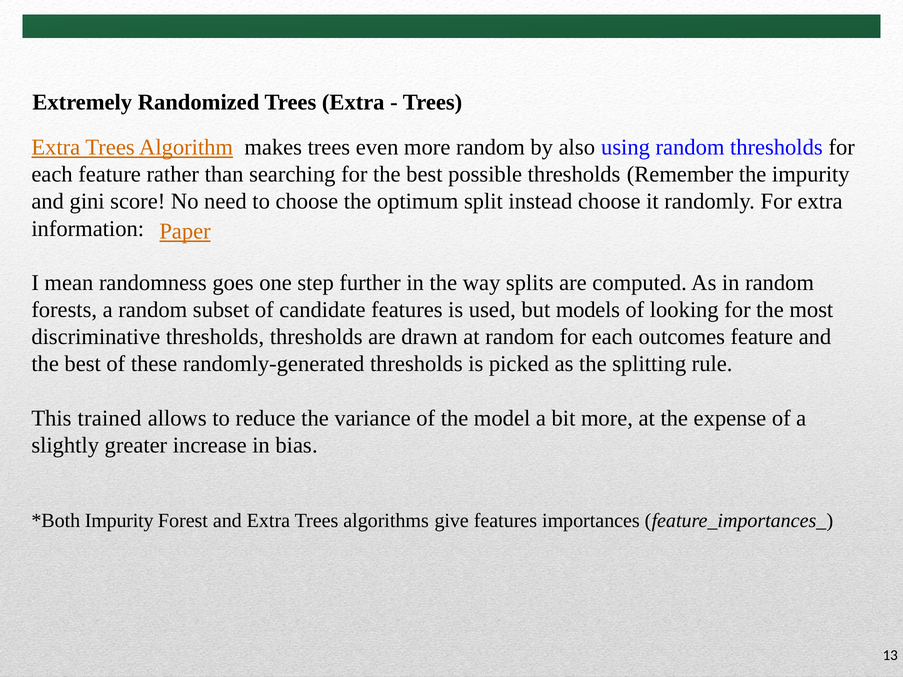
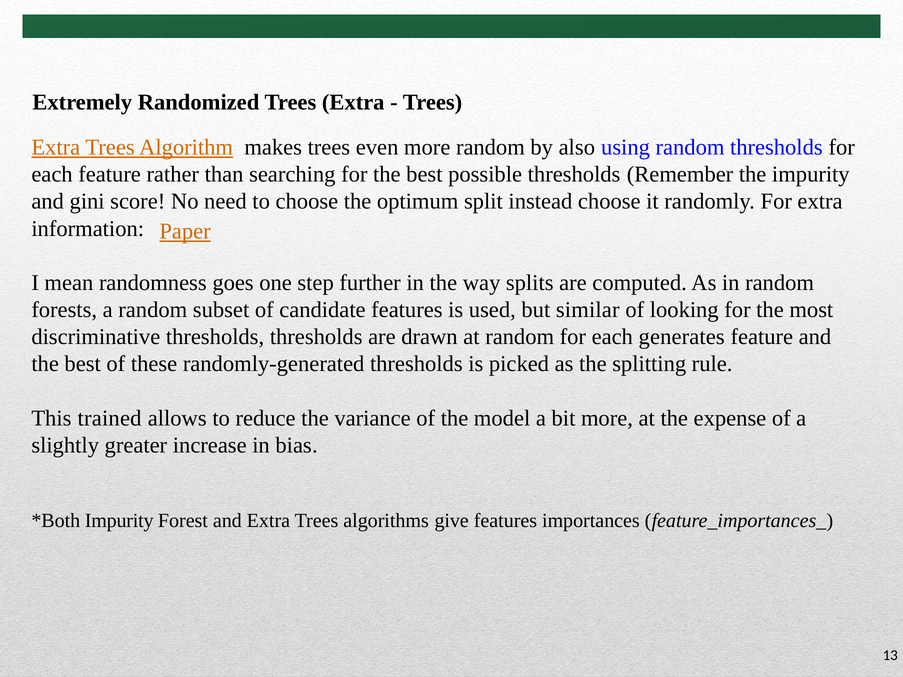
models: models -> similar
outcomes: outcomes -> generates
